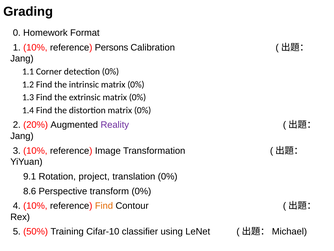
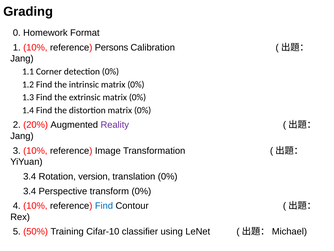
9.1 at (30, 176): 9.1 -> 3.4
project: project -> version
8.6 at (30, 191): 8.6 -> 3.4
Find at (104, 205) colour: orange -> blue
